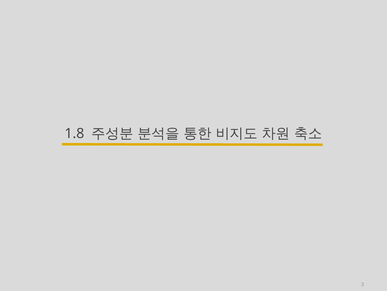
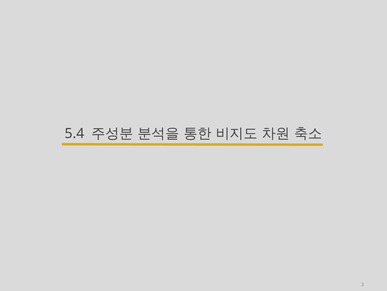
1.8: 1.8 -> 5.4
